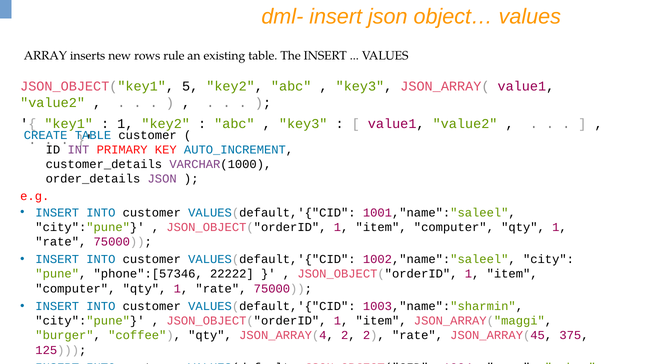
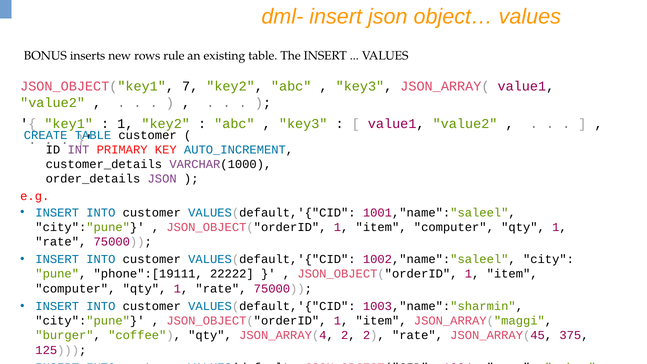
ARRAY: ARRAY -> BONUS
5: 5 -> 7
phone":[57346: phone":[57346 -> phone":[19111
